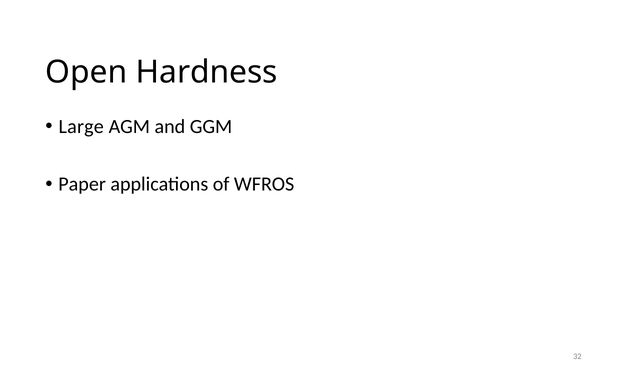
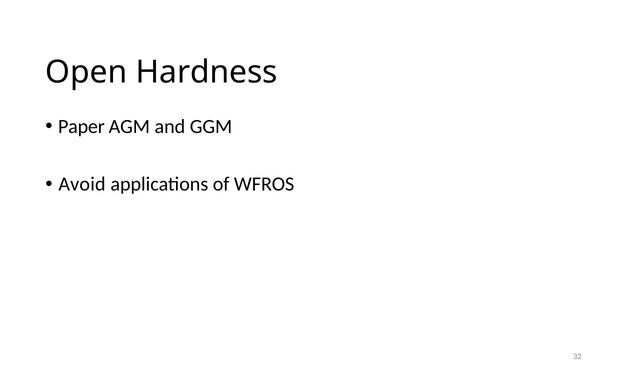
Large: Large -> Paper
Paper: Paper -> Avoid
